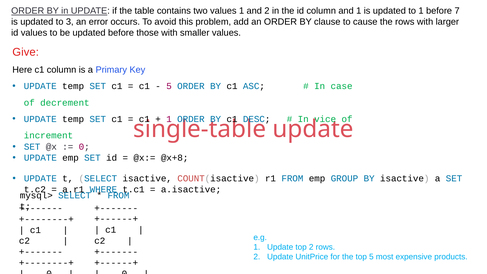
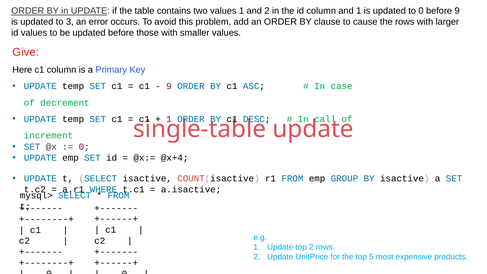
to 1: 1 -> 0
before 7: 7 -> 9
5 at (169, 86): 5 -> 9
vice: vice -> call
@x+8: @x+8 -> @x+4
